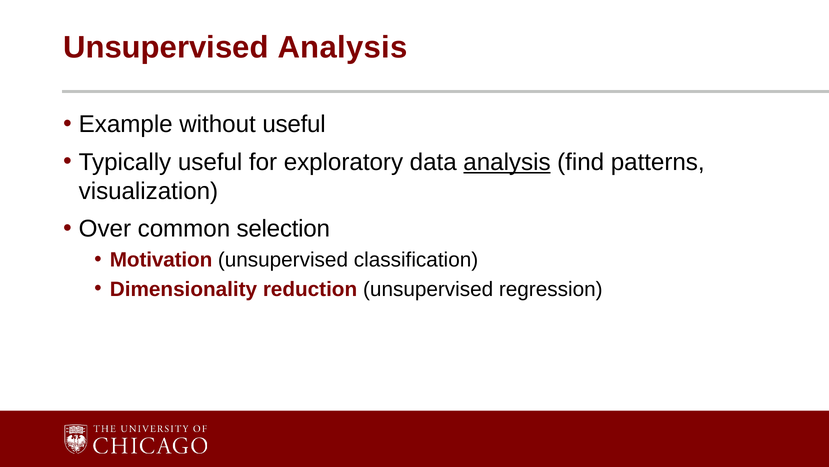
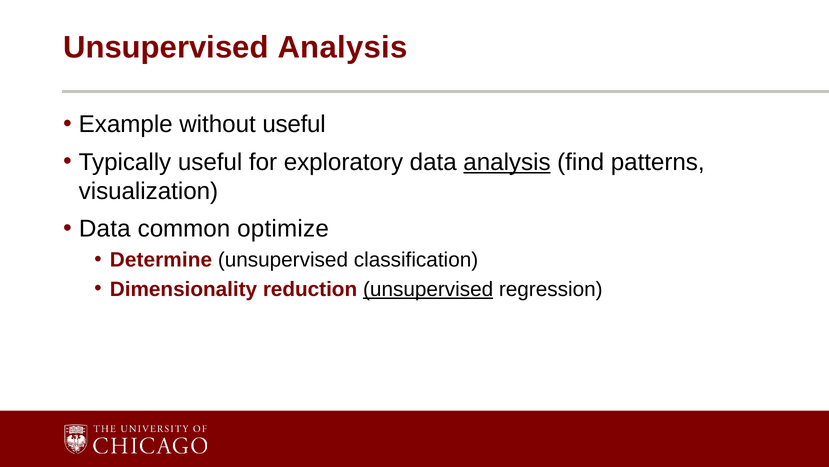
Over at (105, 229): Over -> Data
selection: selection -> optimize
Motivation: Motivation -> Determine
unsupervised at (428, 289) underline: none -> present
